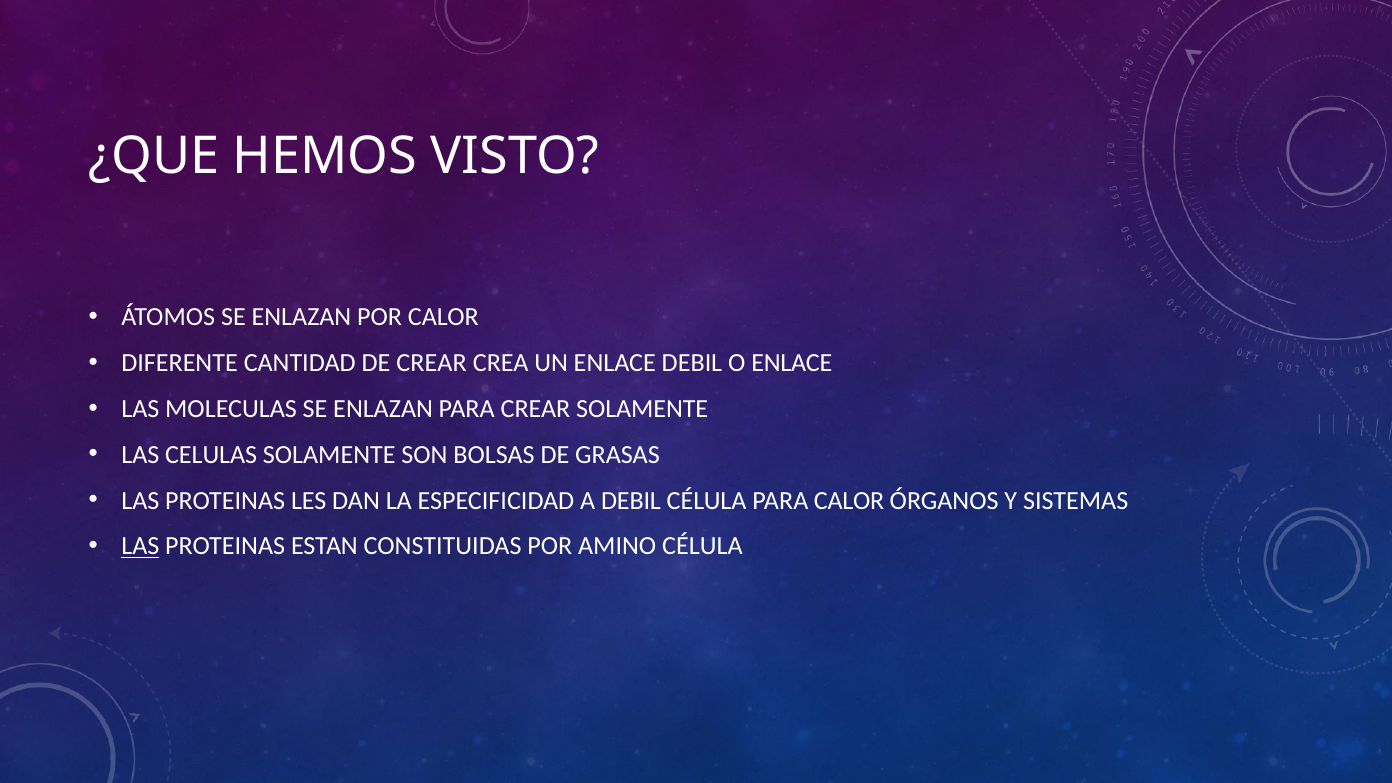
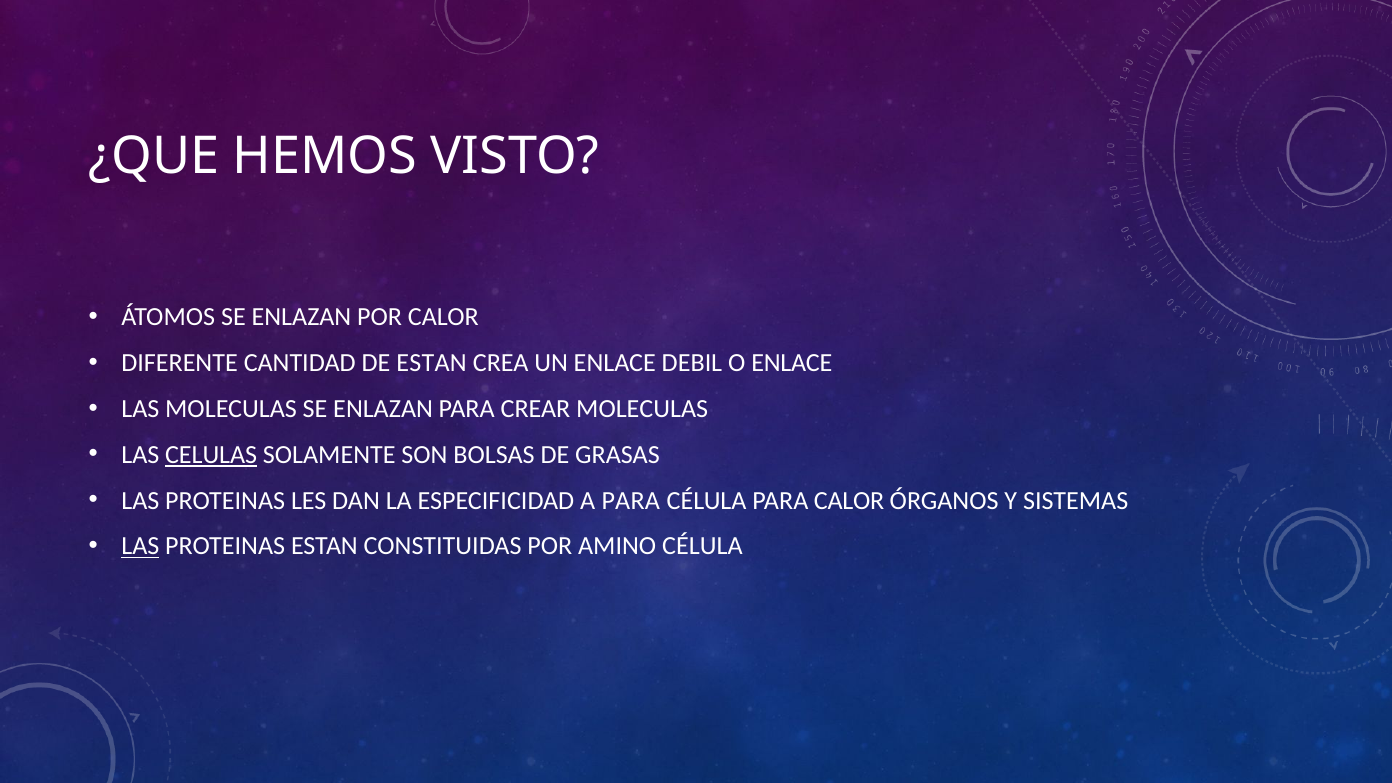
DE CREAR: CREAR -> ESTAN
CREAR SOLAMENTE: SOLAMENTE -> MOLECULAS
CELULAS underline: none -> present
A DEBIL: DEBIL -> PARA
